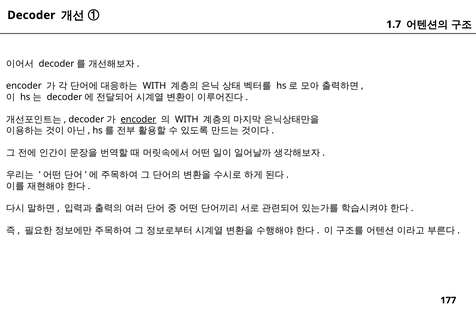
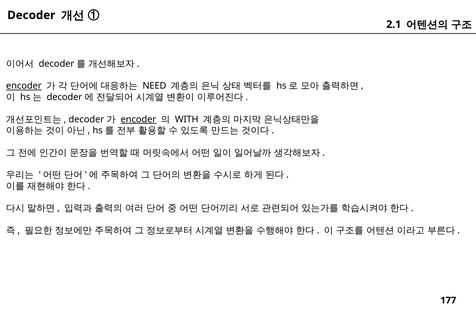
1.7: 1.7 -> 2.1
encoder at (24, 86) underline: none -> present
WITH at (154, 86): WITH -> NEED
